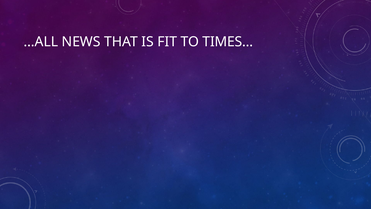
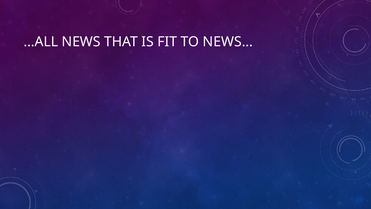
TIMES…: TIMES… -> NEWS…
